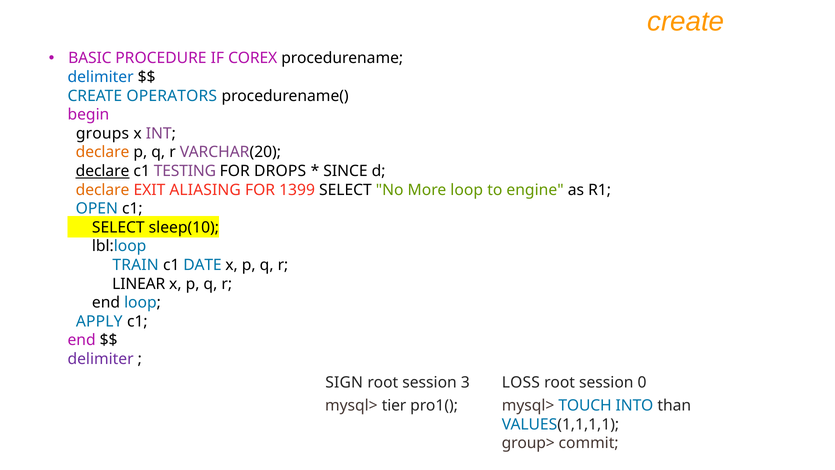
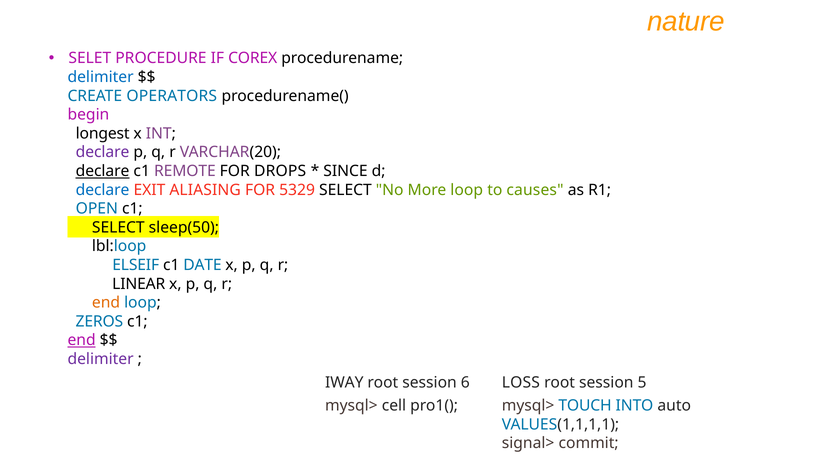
create at (686, 22): create -> nature
BASIC: BASIC -> SELET
groups: groups -> longest
declare at (103, 152) colour: orange -> purple
TESTING: TESTING -> REMOTE
declare at (103, 190) colour: orange -> blue
1399: 1399 -> 5329
engine: engine -> causes
sleep(10: sleep(10 -> sleep(50
TRAIN: TRAIN -> ELSEIF
end at (106, 303) colour: black -> orange
APPLY: APPLY -> ZEROS
end at (82, 340) underline: none -> present
SIGN: SIGN -> IWAY
3: 3 -> 6
0: 0 -> 5
tier: tier -> cell
than: than -> auto
group>: group> -> signal>
